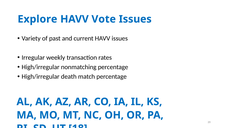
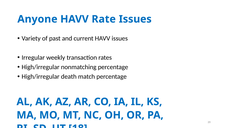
Explore: Explore -> Anyone
Vote: Vote -> Rate
